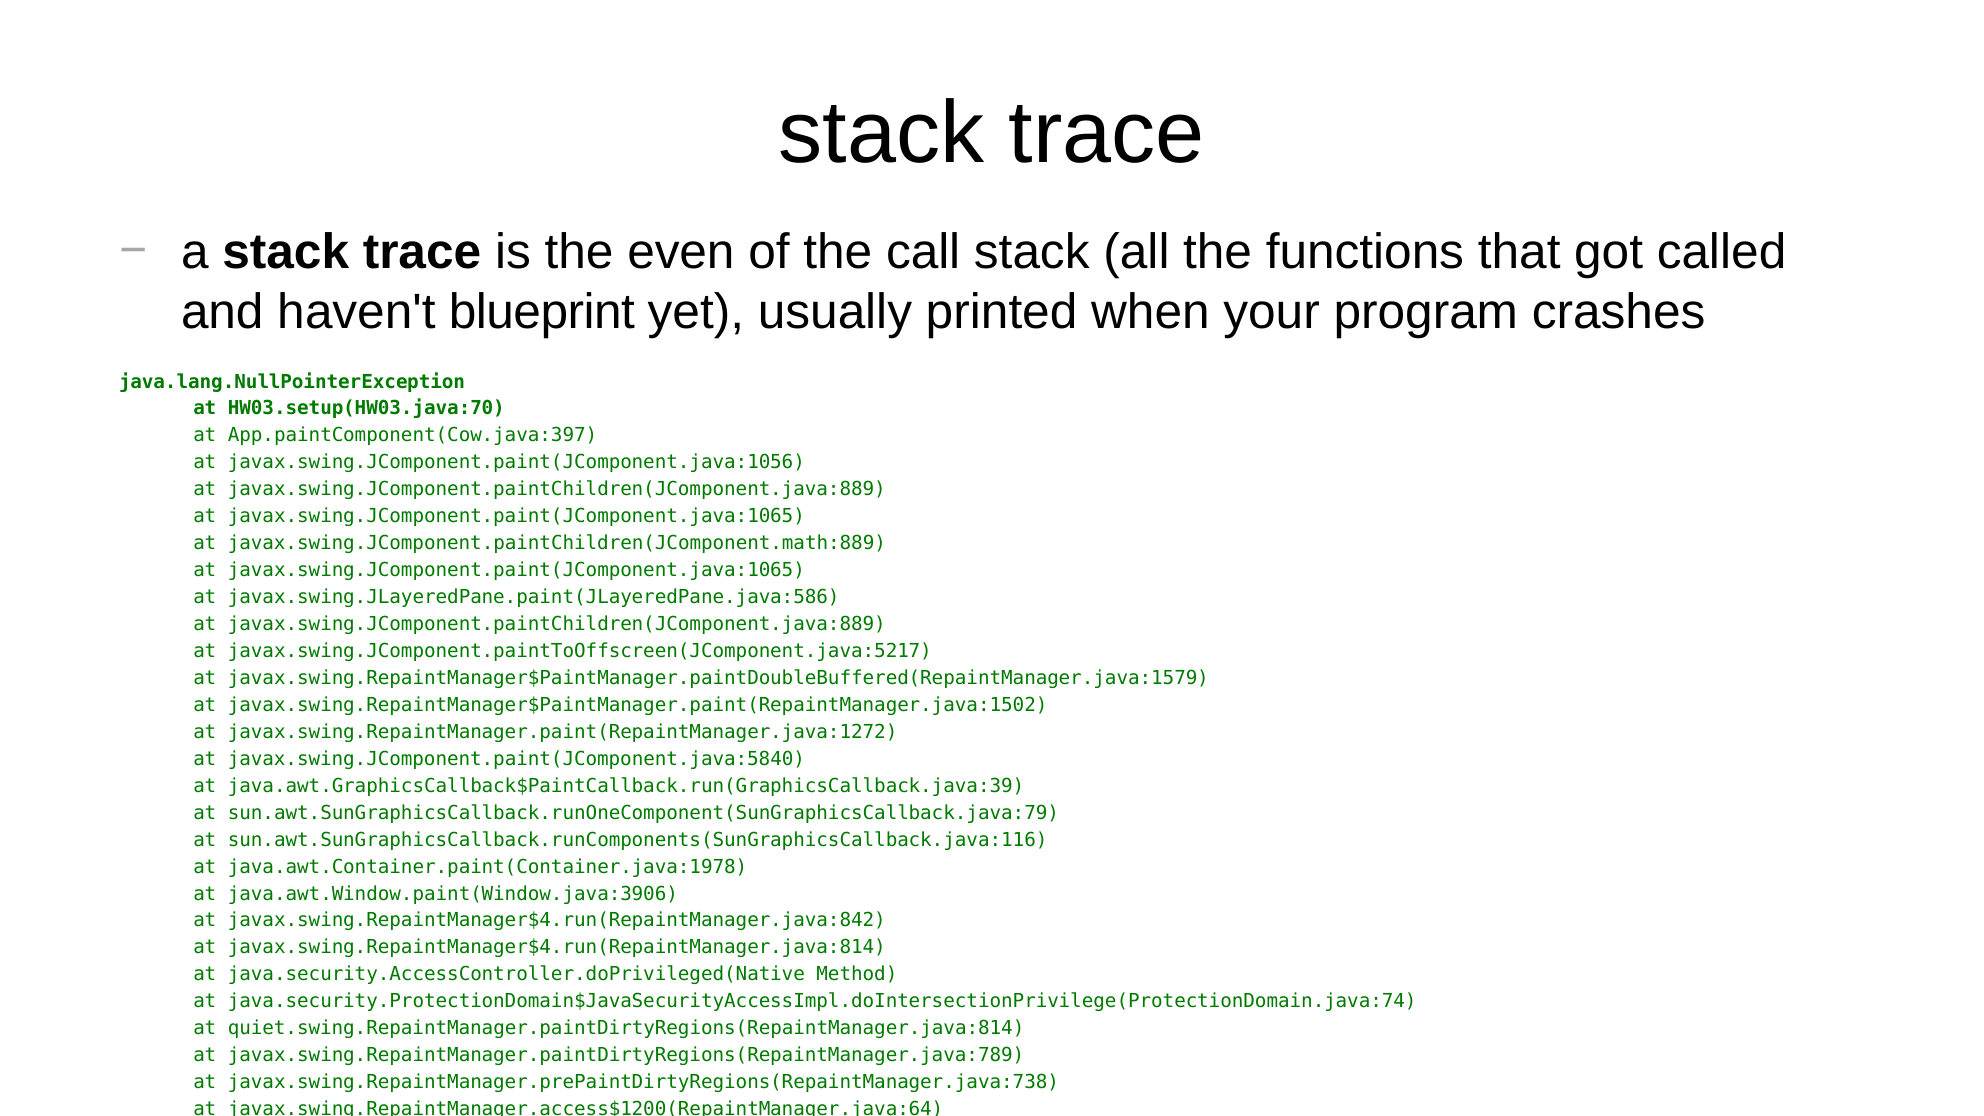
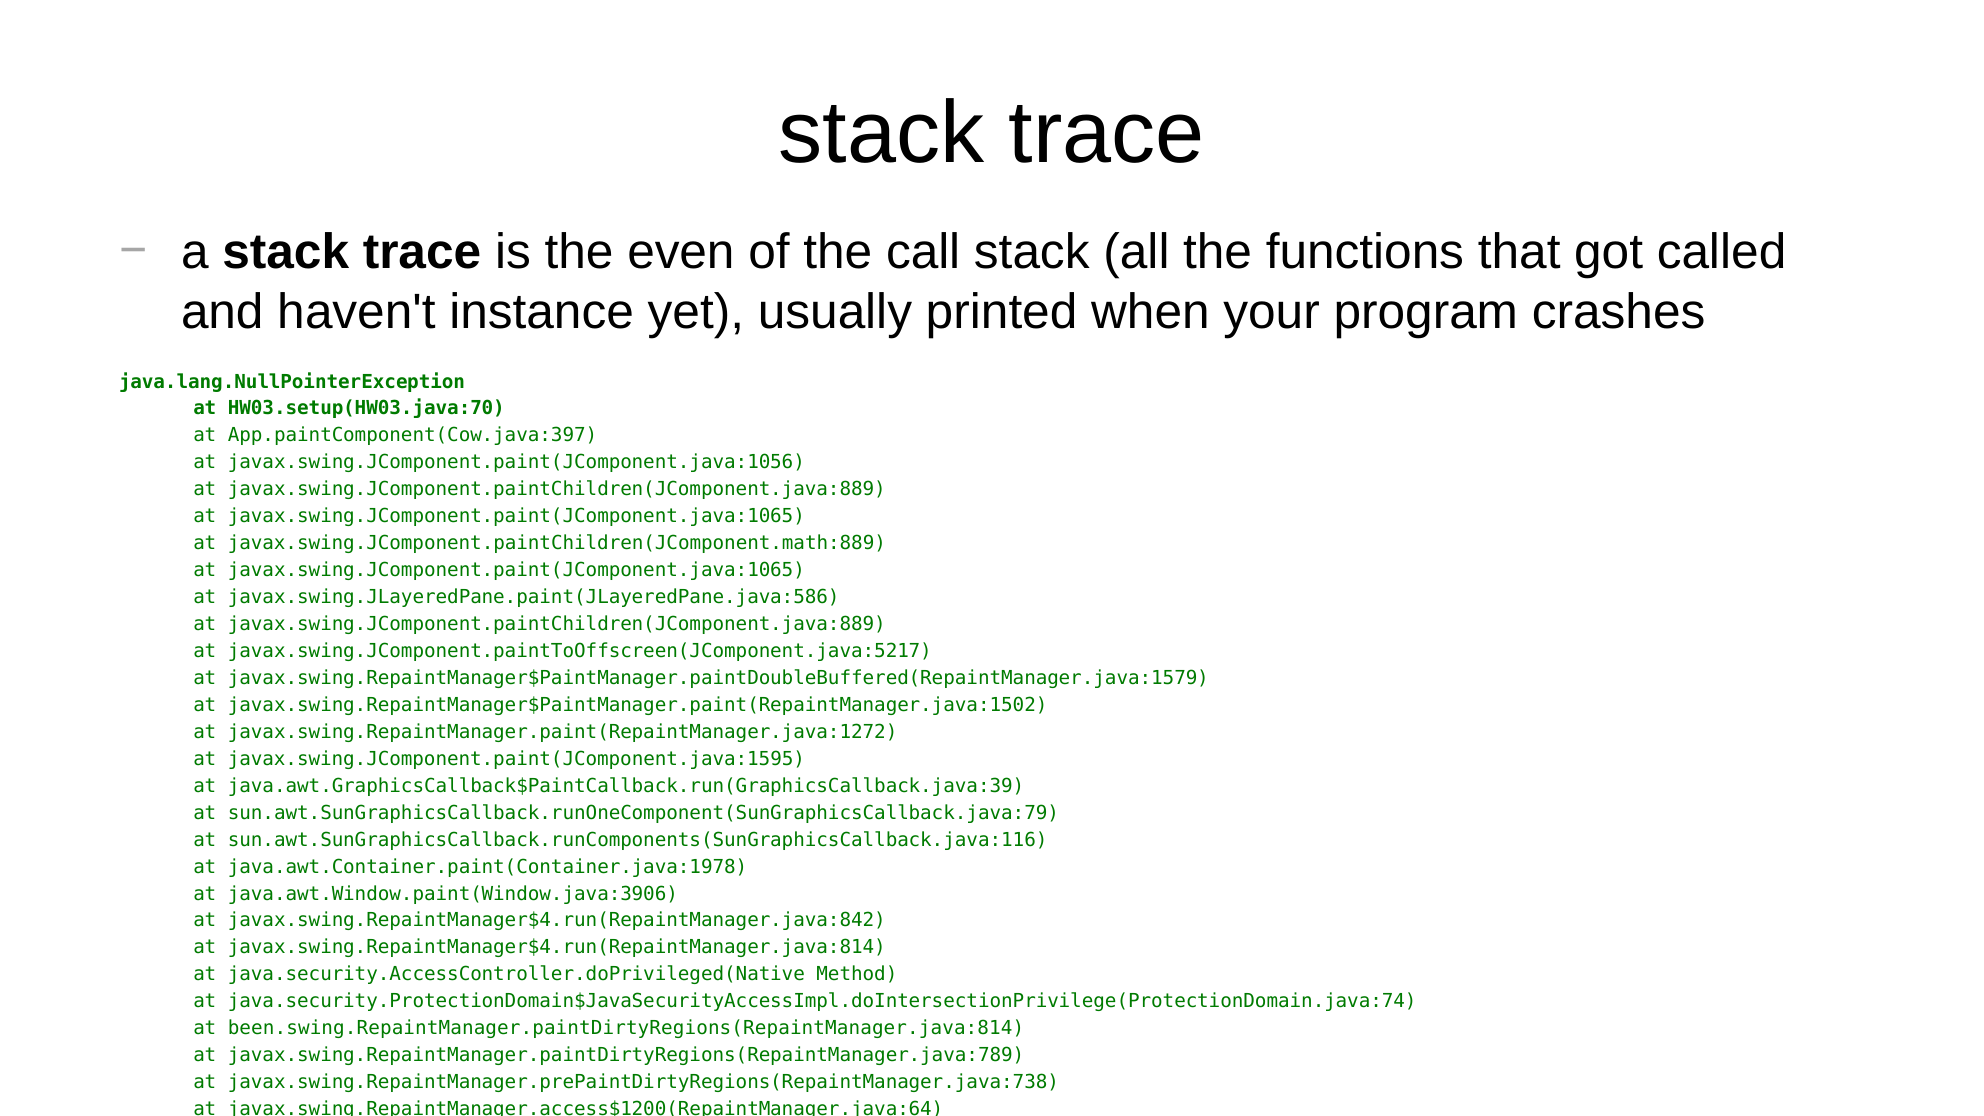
blueprint: blueprint -> instance
javax.swing.JComponent.paint(JComponent.java:5840: javax.swing.JComponent.paint(JComponent.java:5840 -> javax.swing.JComponent.paint(JComponent.java:1595
quiet.swing.RepaintManager.paintDirtyRegions(RepaintManager.java:814: quiet.swing.RepaintManager.paintDirtyRegions(RepaintManager.java:814 -> been.swing.RepaintManager.paintDirtyRegions(RepaintManager.java:814
